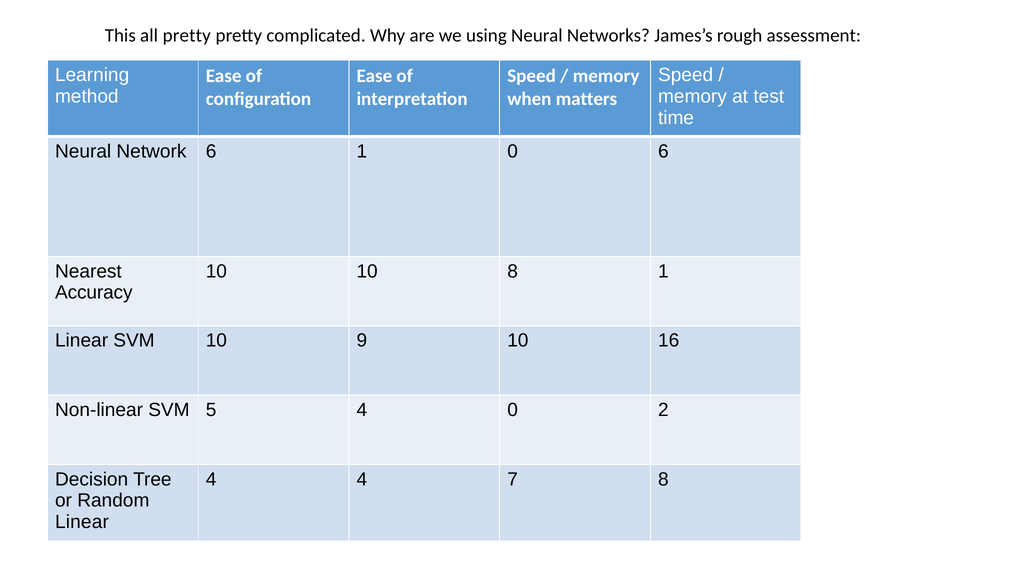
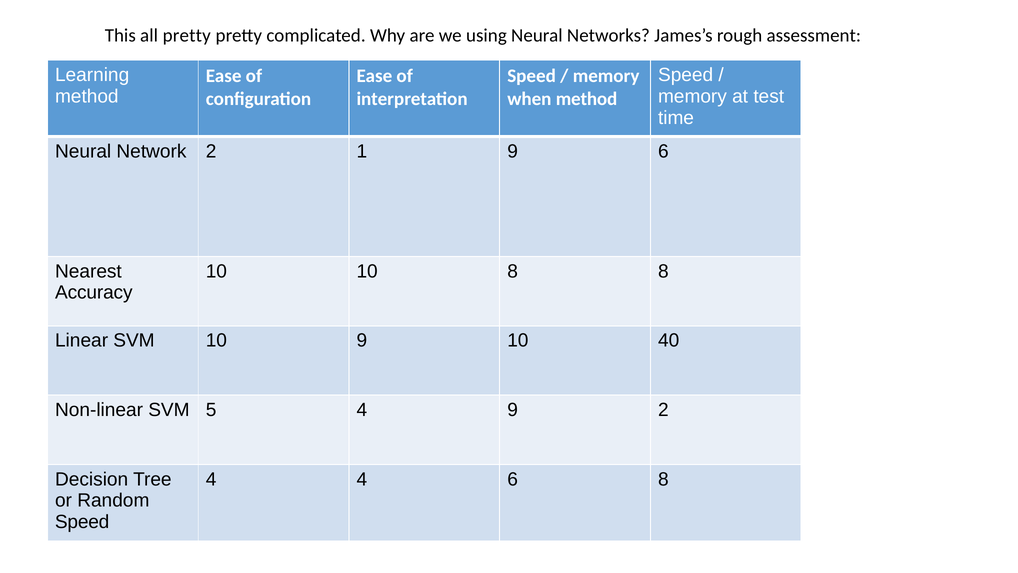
when matters: matters -> method
Network 6: 6 -> 2
1 0: 0 -> 9
8 1: 1 -> 8
16: 16 -> 40
4 0: 0 -> 9
4 7: 7 -> 6
Linear at (82, 522): Linear -> Speed
